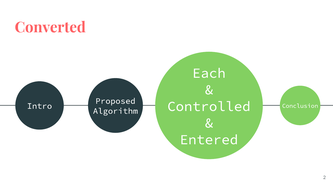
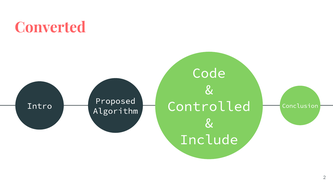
Each: Each -> Code
Entered: Entered -> Include
